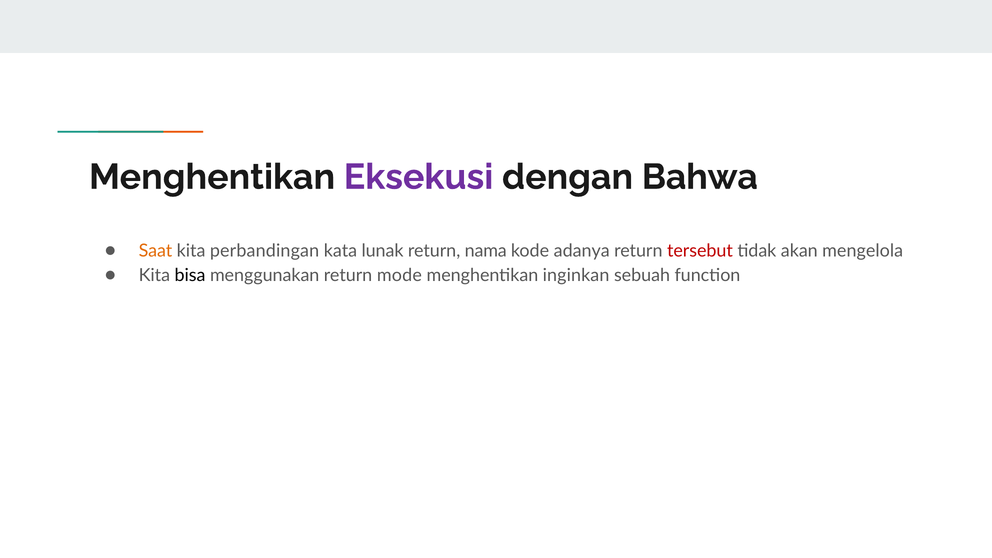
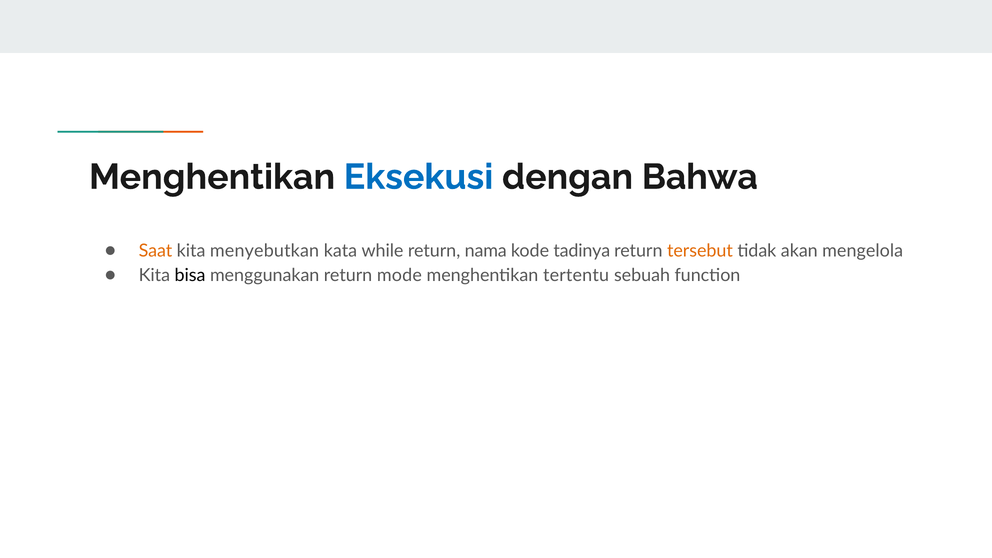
Eksekusi colour: purple -> blue
perbandingan: perbandingan -> menyebutkan
lunak: lunak -> while
adanya: adanya -> tadinya
tersebut colour: red -> orange
inginkan: inginkan -> tertentu
